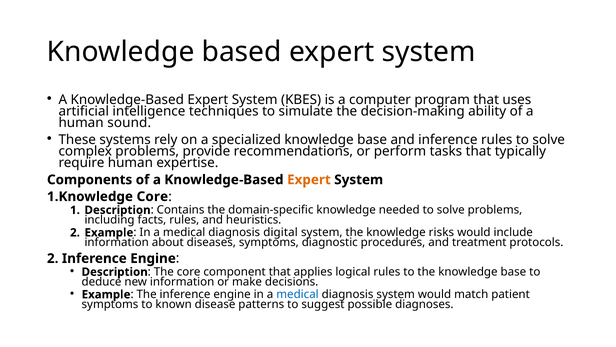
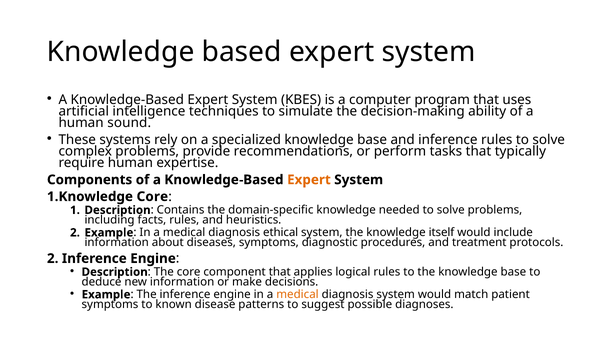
digital: digital -> ethical
risks: risks -> itself
medical at (298, 294) colour: blue -> orange
